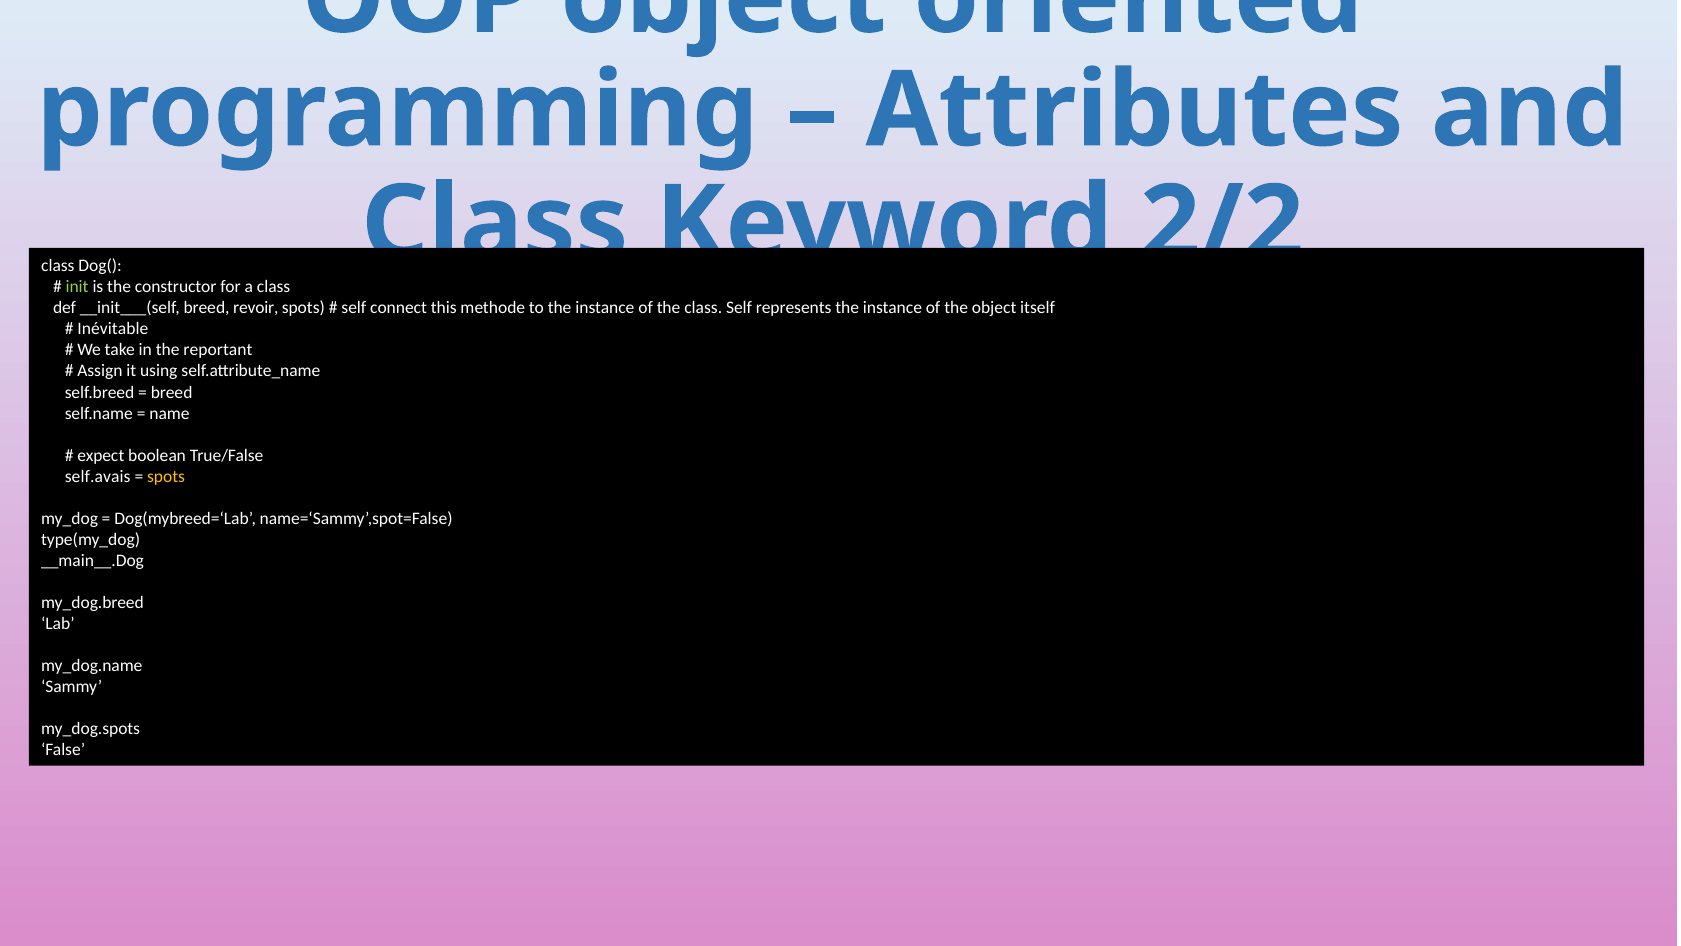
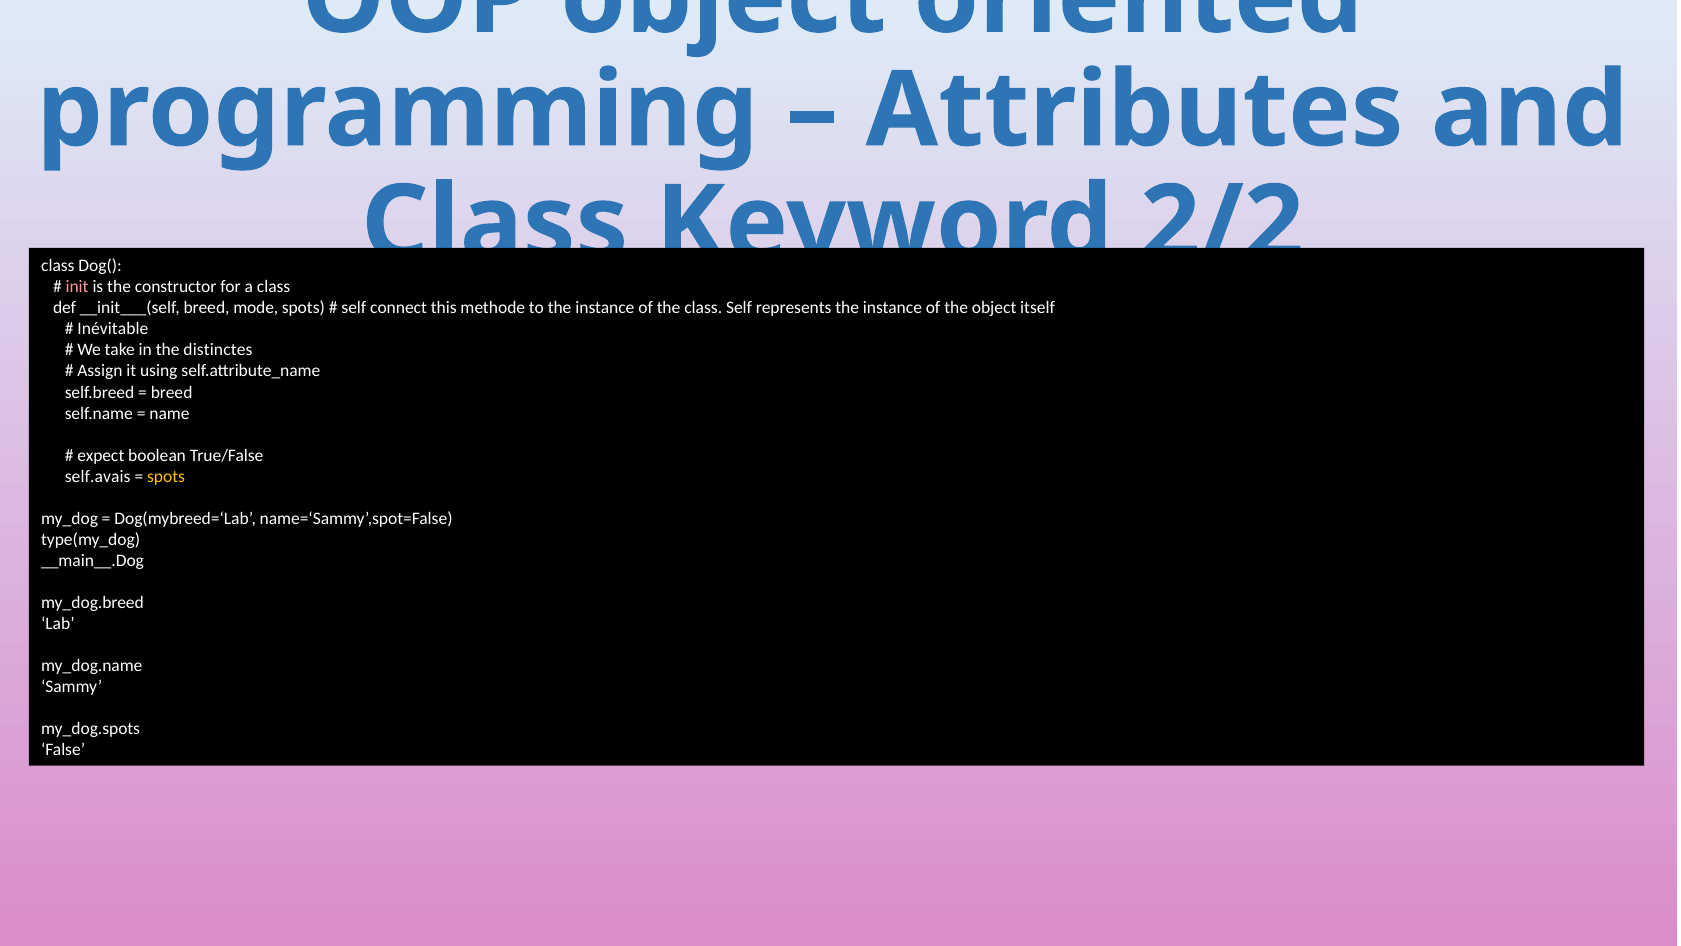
init colour: light green -> pink
revoir: revoir -> mode
reportant: reportant -> distinctes
